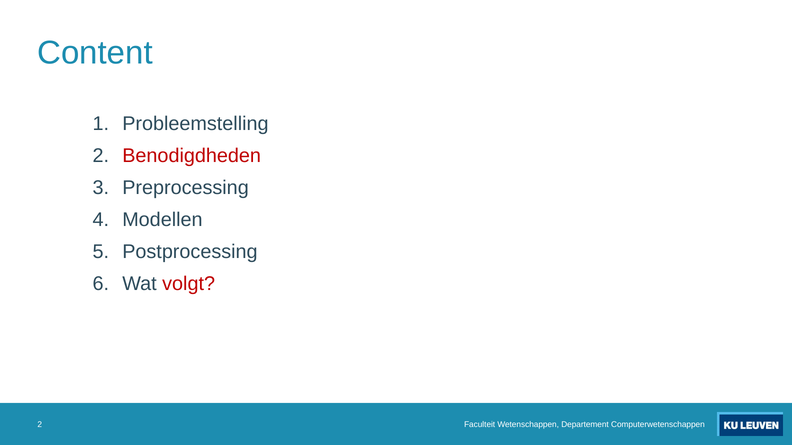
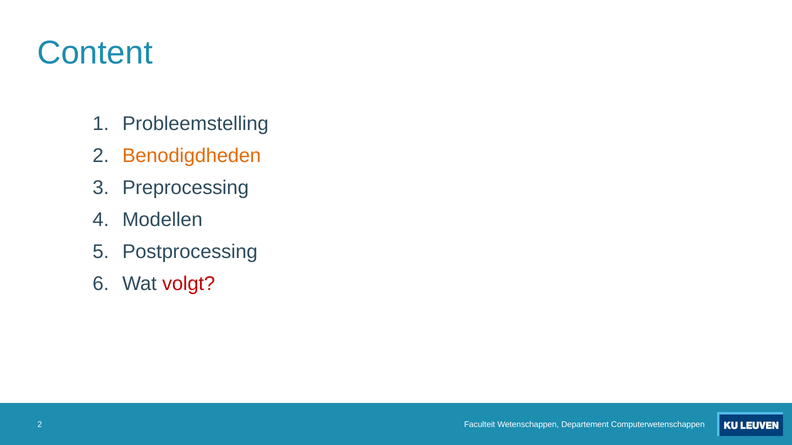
Benodigdheden colour: red -> orange
